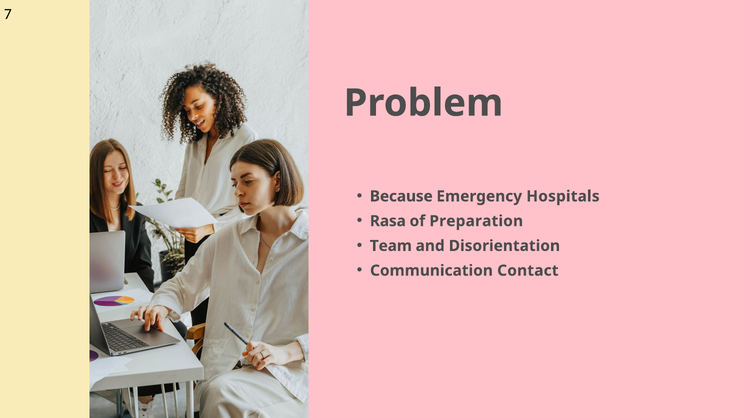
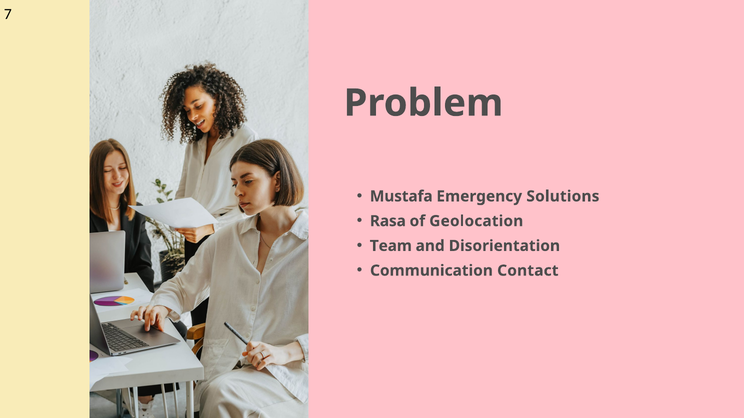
Because: Because -> Mustafa
Hospitals: Hospitals -> Solutions
Preparation: Preparation -> Geolocation
